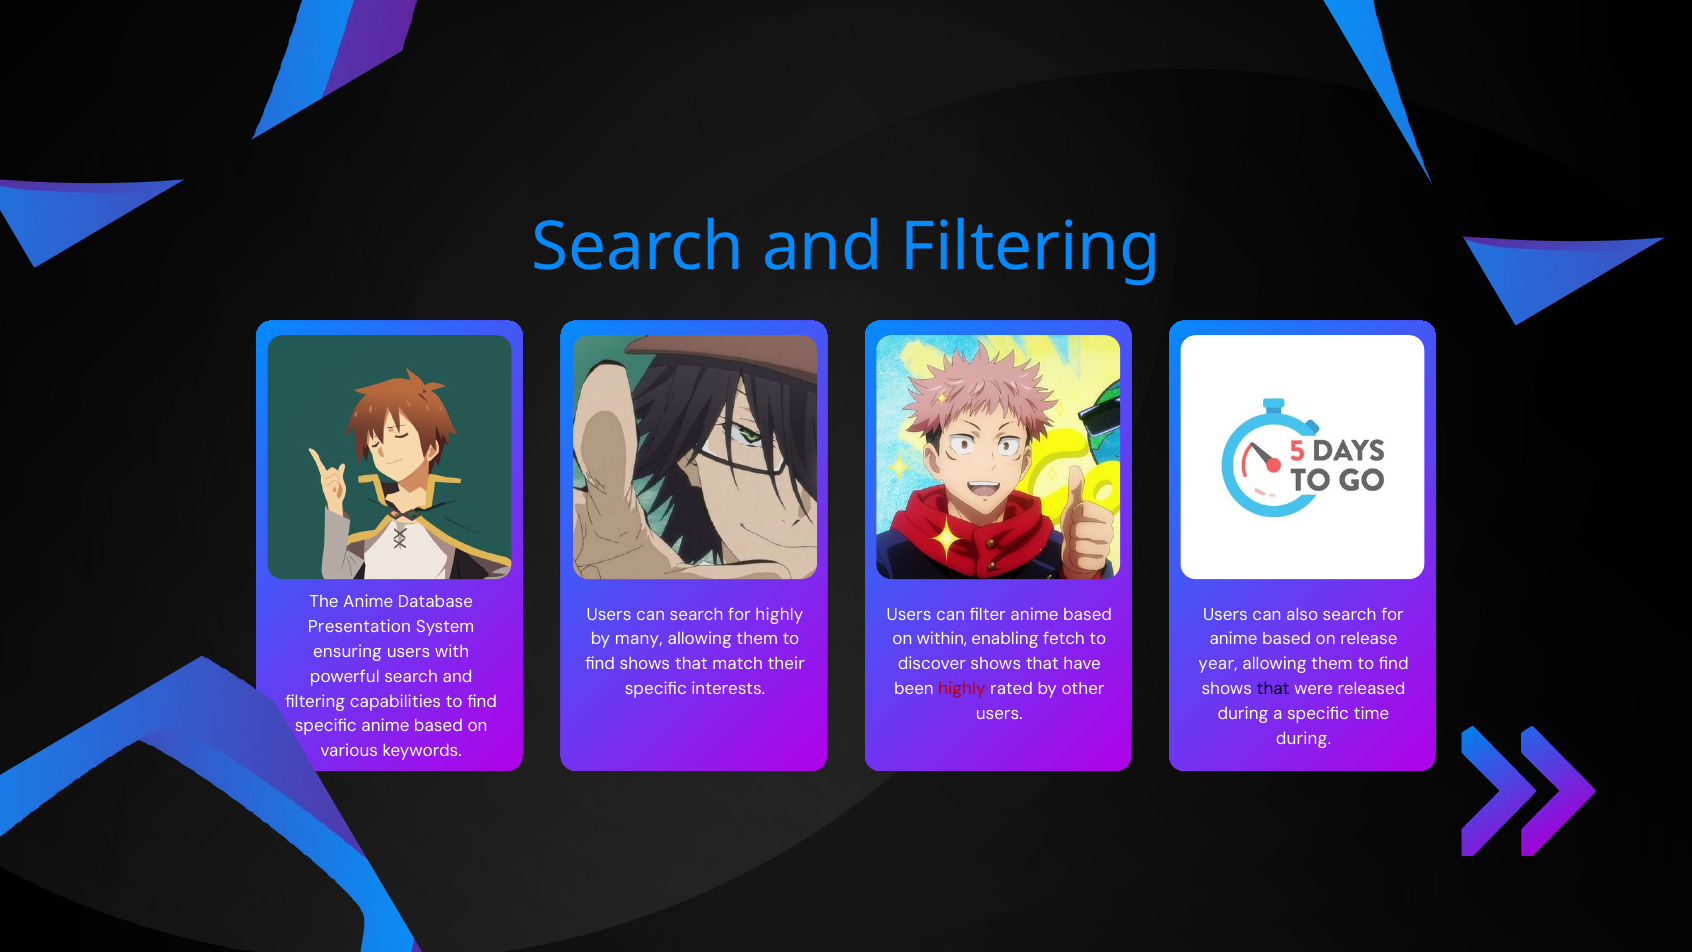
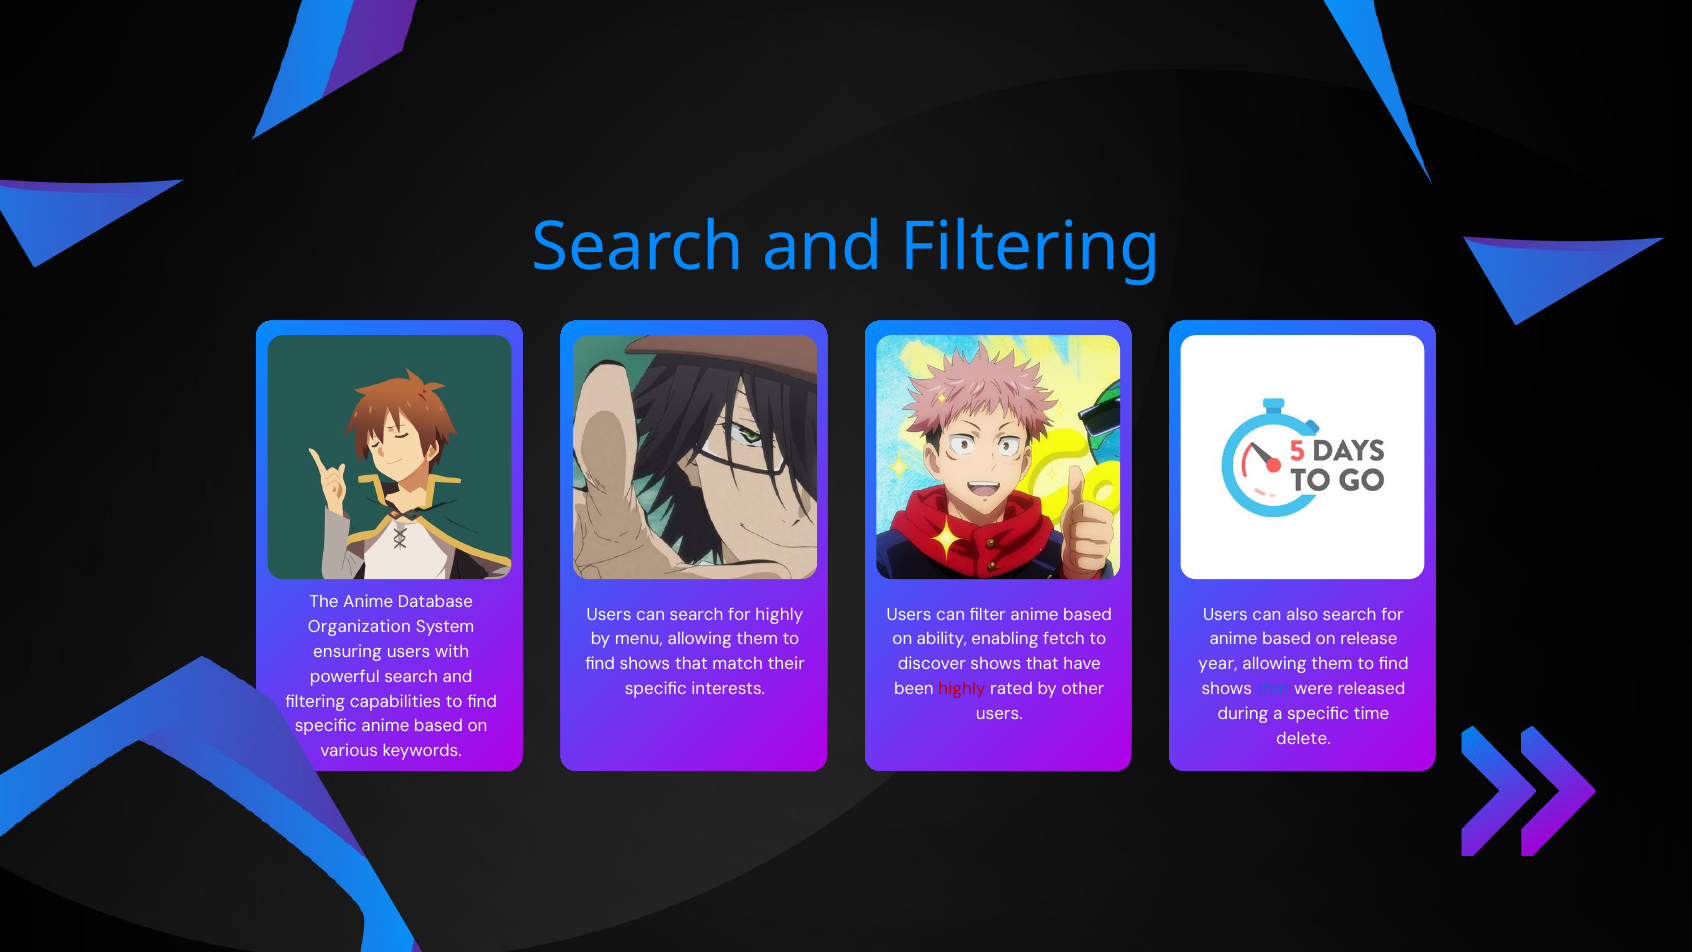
Presentation: Presentation -> Organization
many: many -> menu
within: within -> ability
that at (1273, 689) colour: black -> blue
during at (1303, 738): during -> delete
